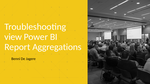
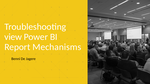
Aggregations: Aggregations -> Mechanisms
